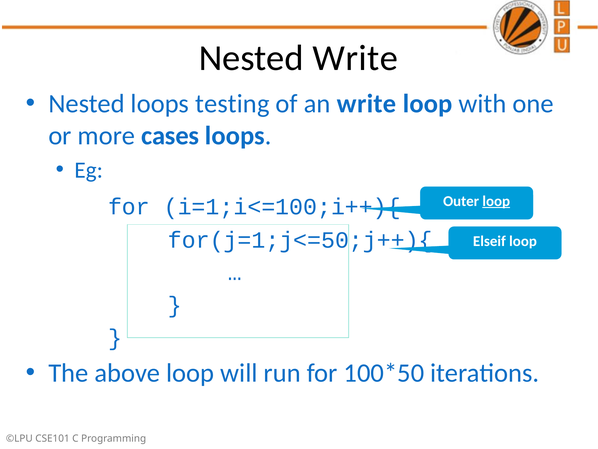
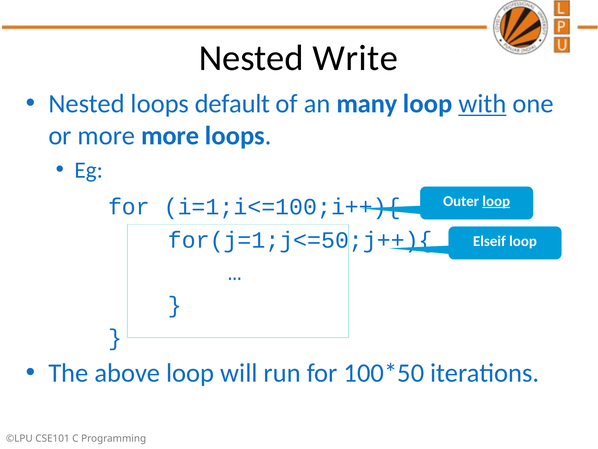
testing: testing -> default
an write: write -> many
with underline: none -> present
more cases: cases -> more
